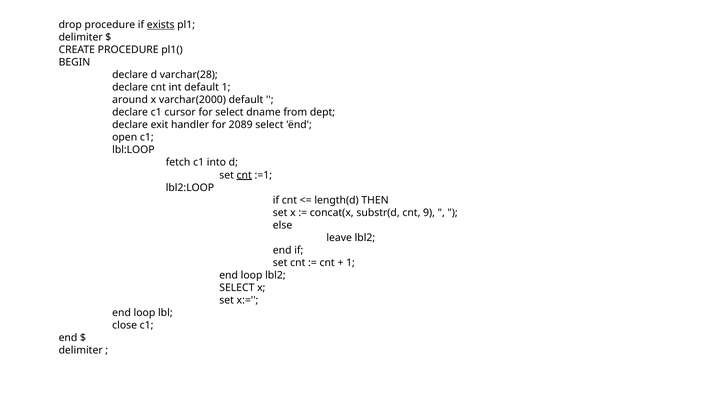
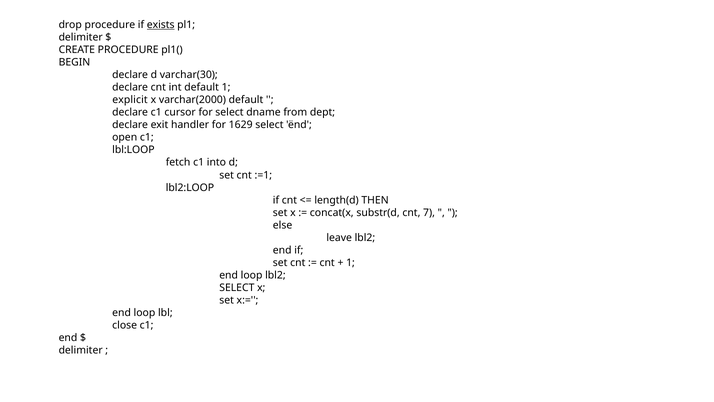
varchar(28: varchar(28 -> varchar(30
around: around -> explicit
2089: 2089 -> 1629
cnt at (244, 175) underline: present -> none
9: 9 -> 7
